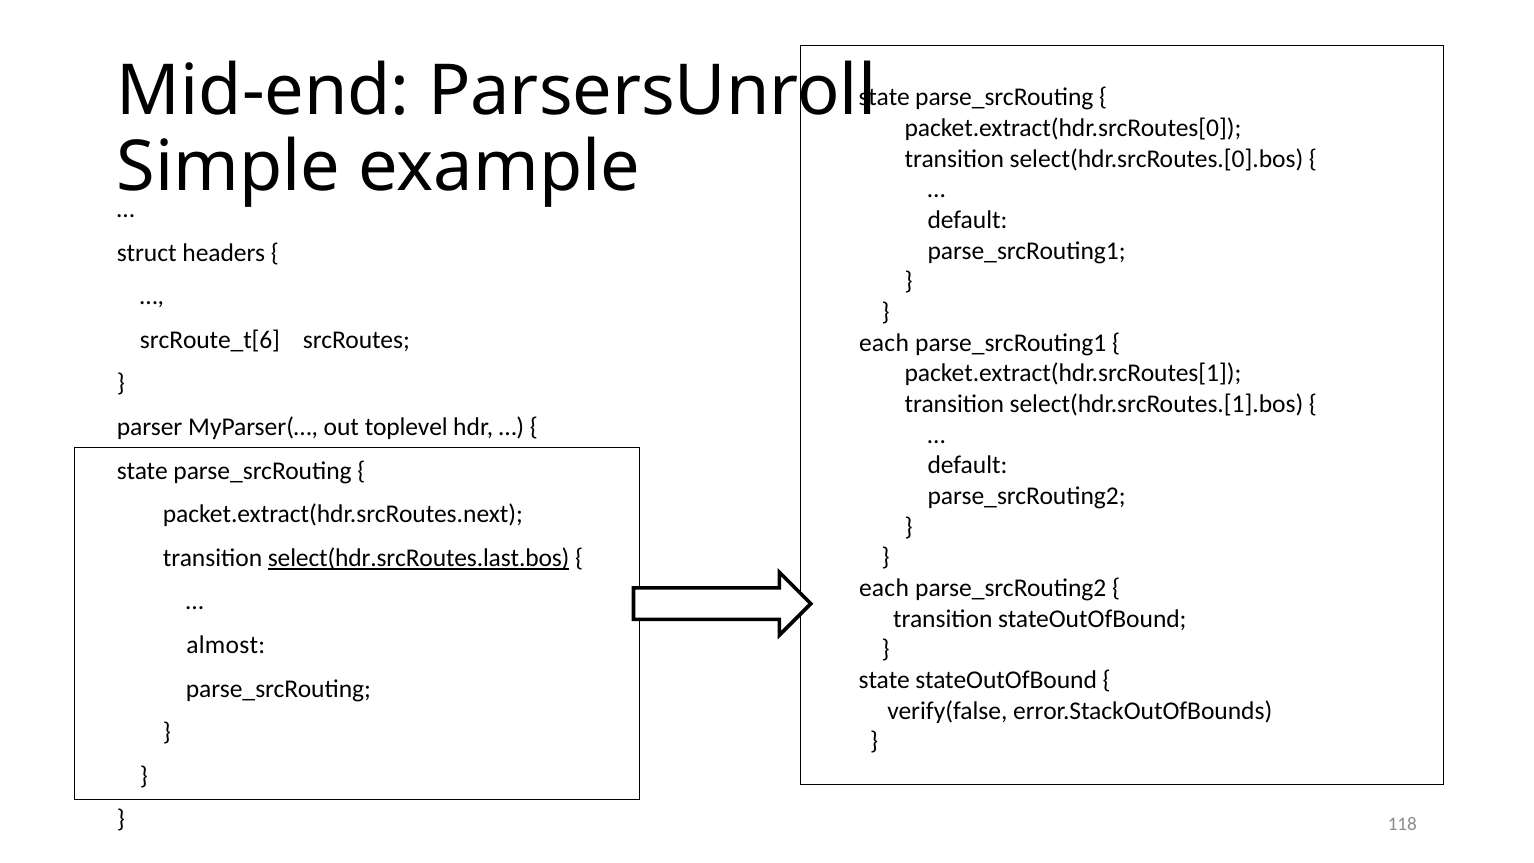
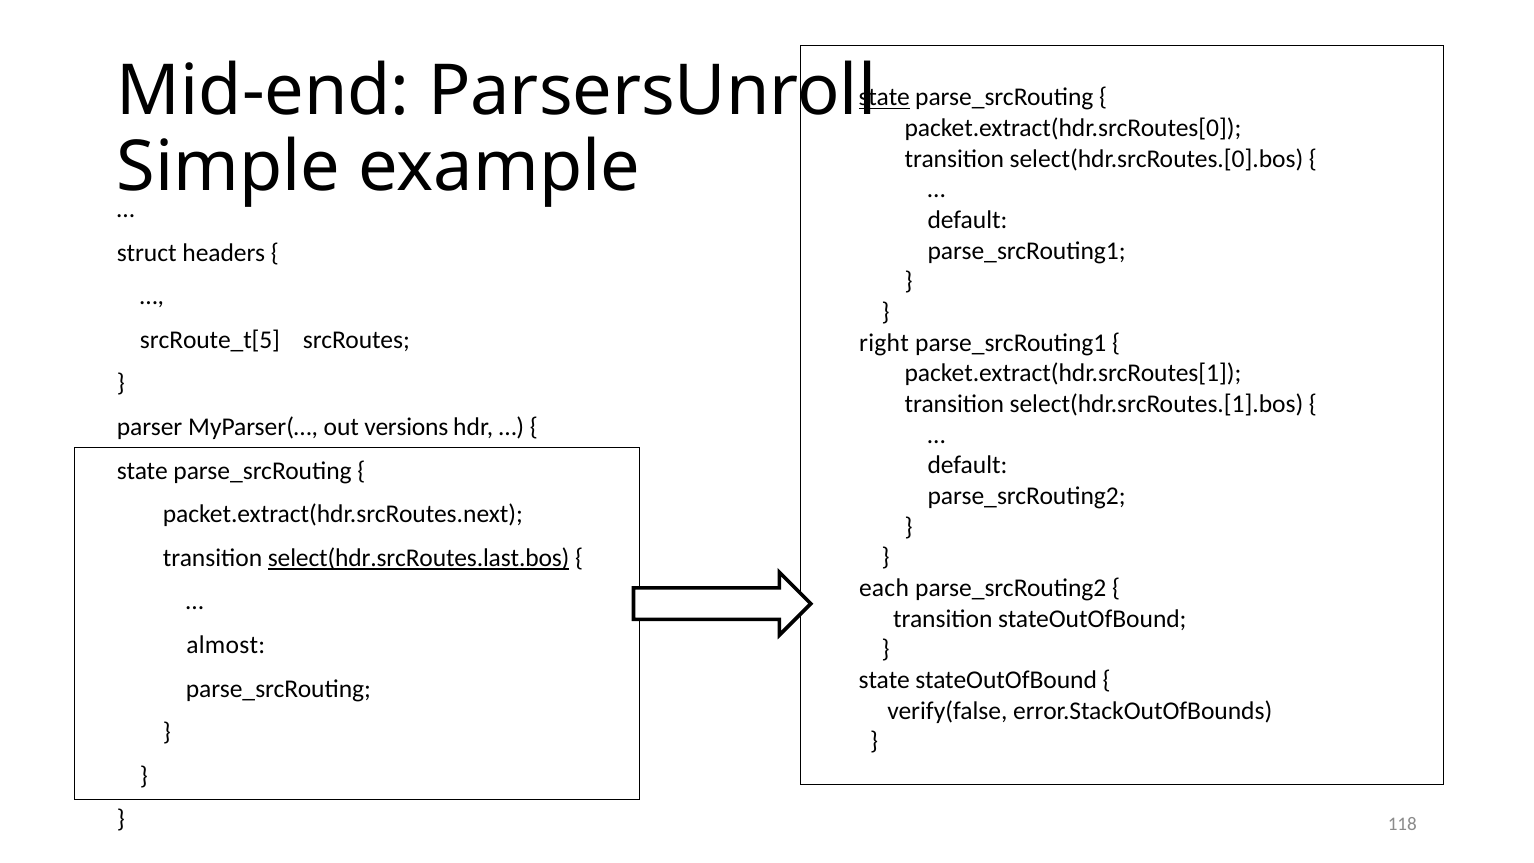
state at (884, 97) underline: none -> present
srcRoute_t[6: srcRoute_t[6 -> srcRoute_t[5
each at (884, 343): each -> right
toplevel: toplevel -> versions
